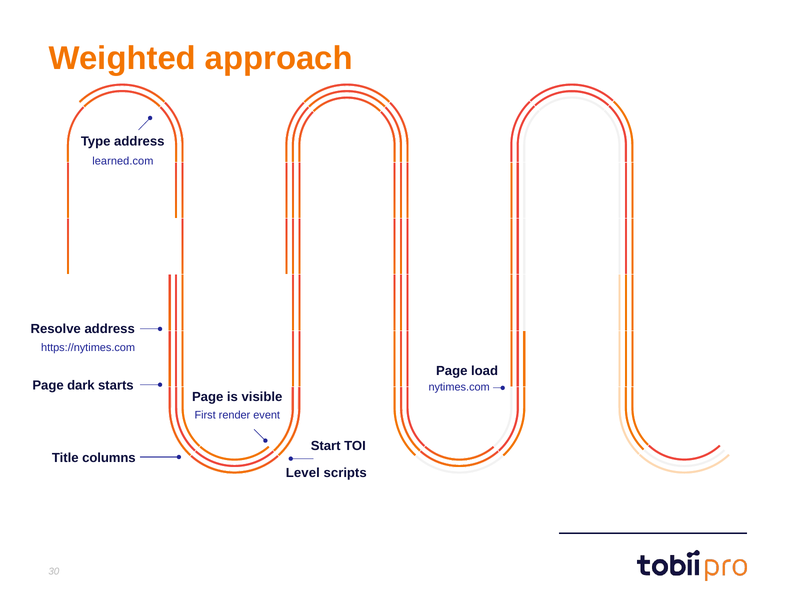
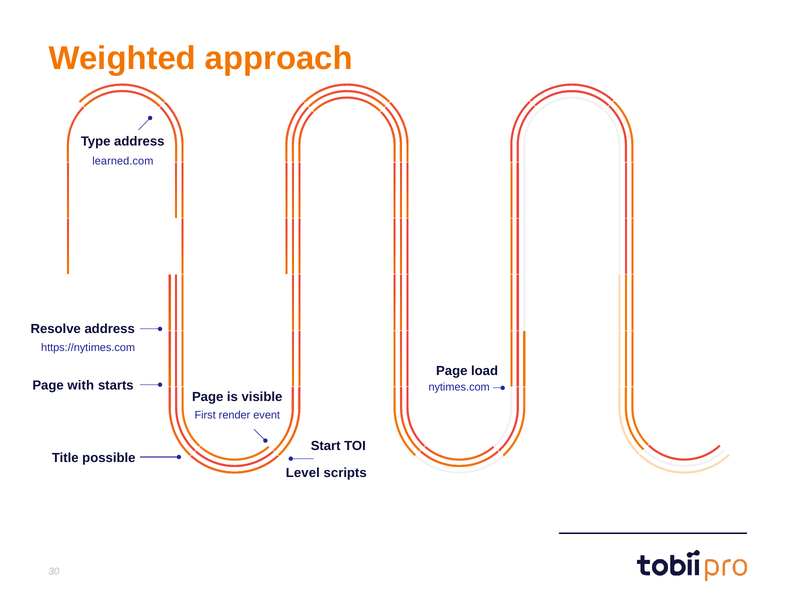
dark: dark -> with
columns: columns -> possible
